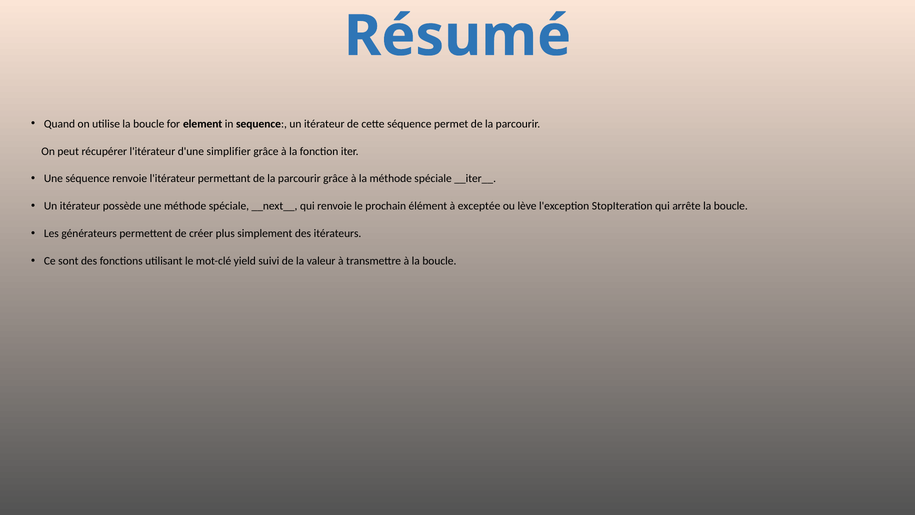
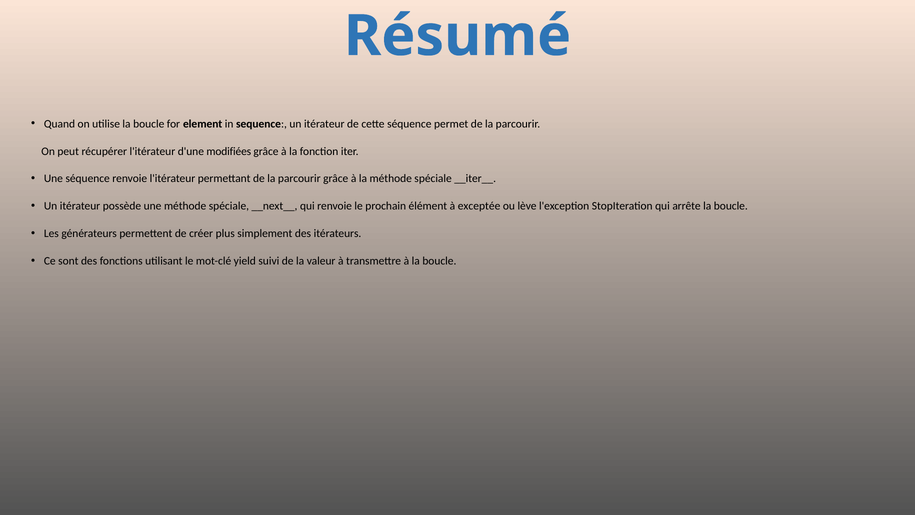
simplifier: simplifier -> modifiées
